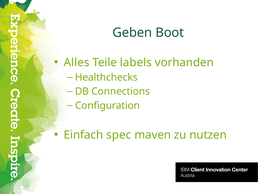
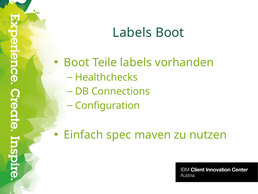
Geben at (132, 33): Geben -> Labels
Alles at (77, 62): Alles -> Boot
